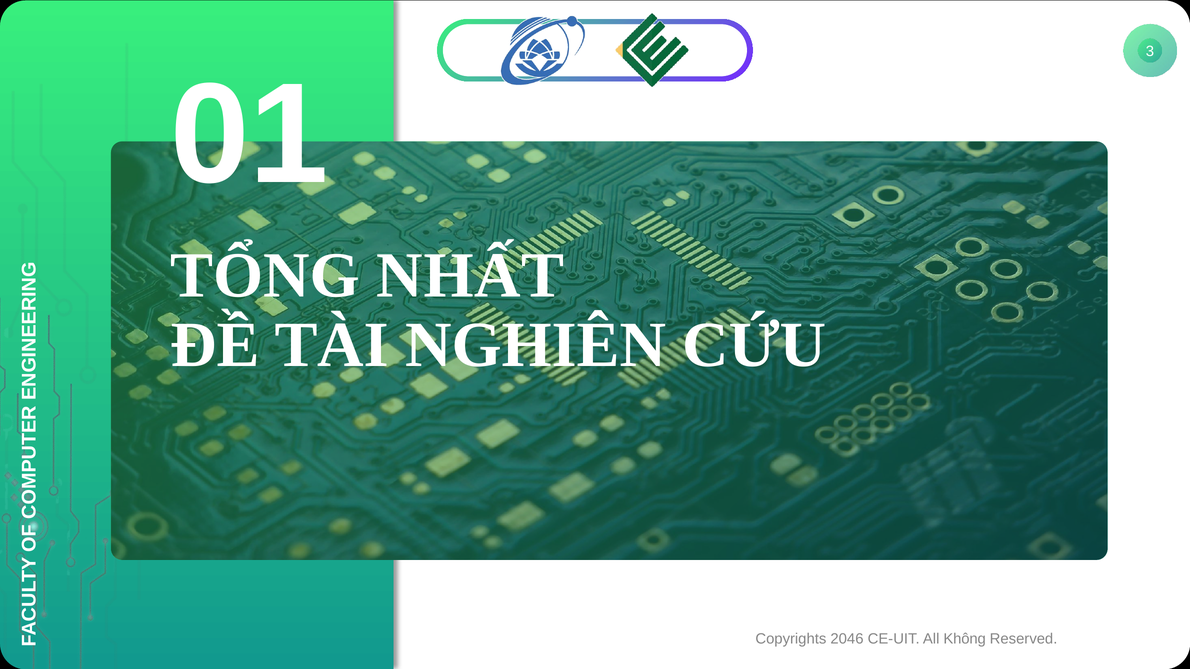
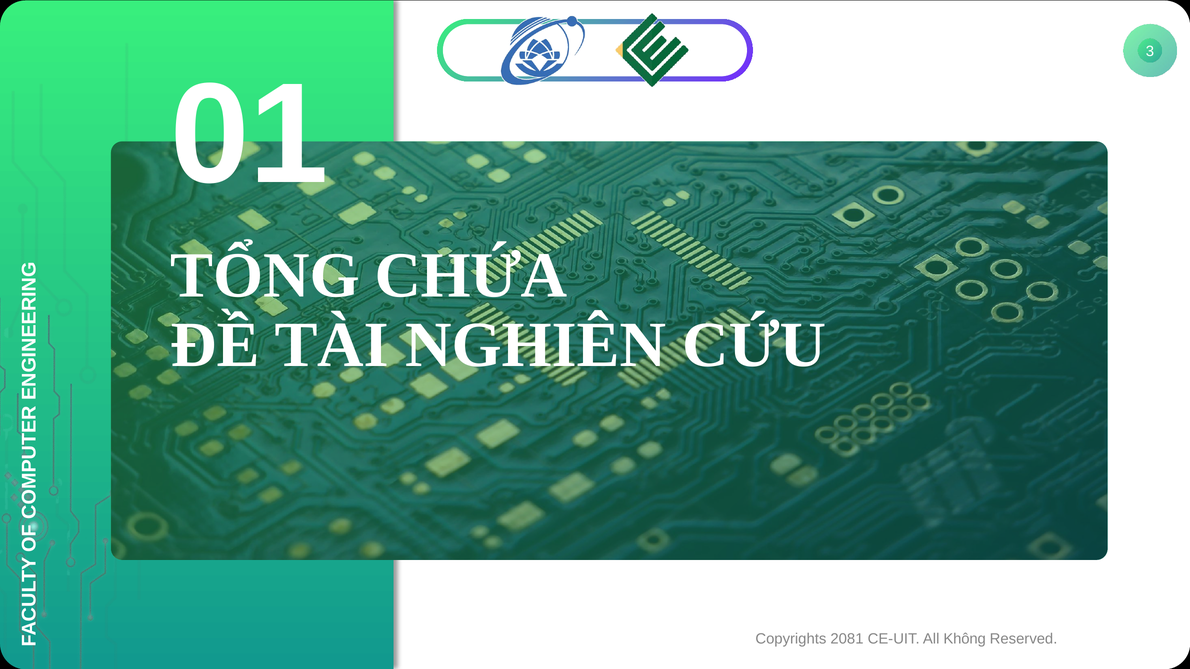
NHẤT: NHẤT -> CHỨA
2046: 2046 -> 2081
